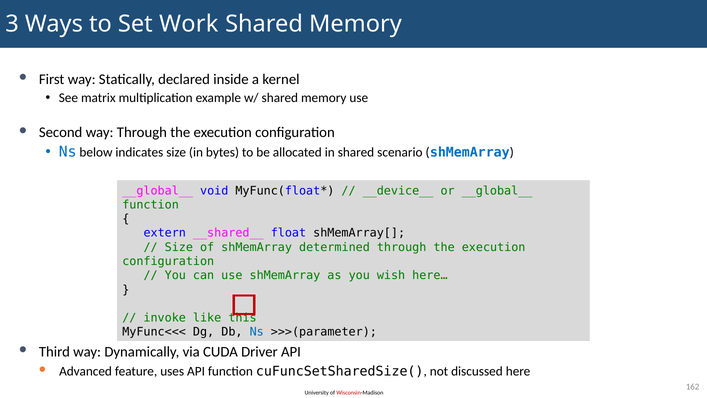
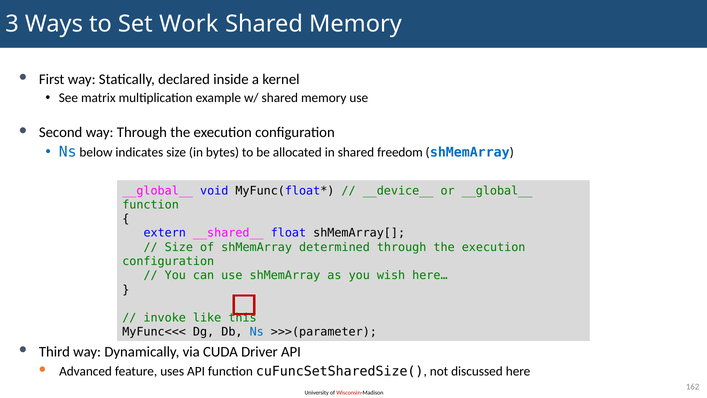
scenario: scenario -> freedom
